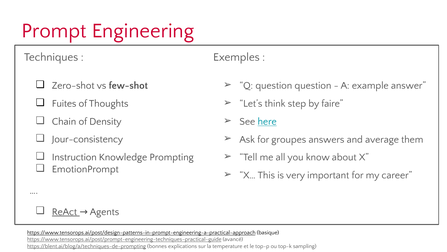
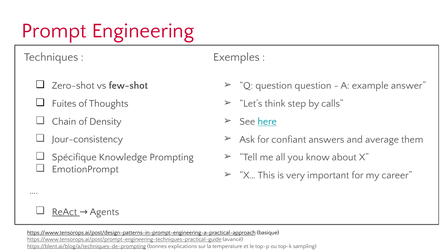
faire: faire -> calls
groupes: groupes -> confiant
Instruction: Instruction -> Spécifique
